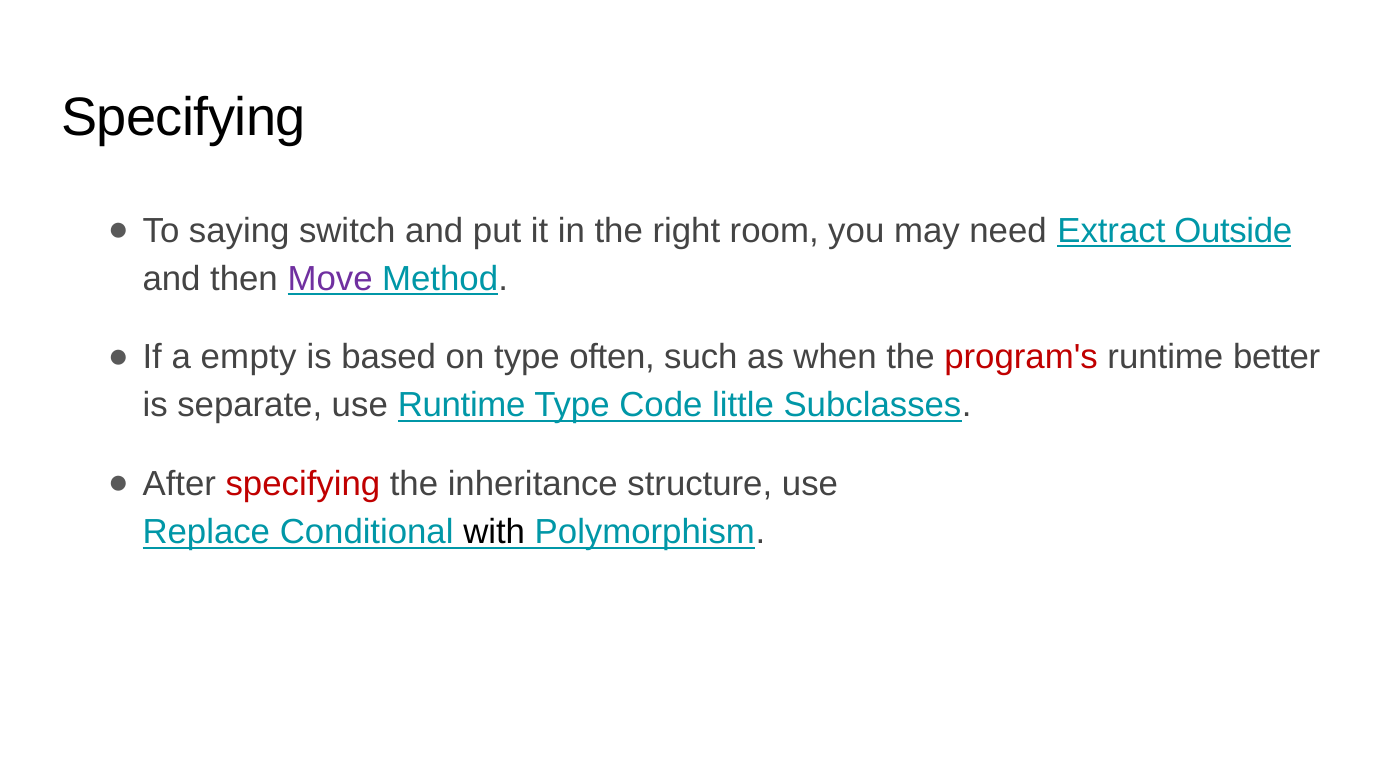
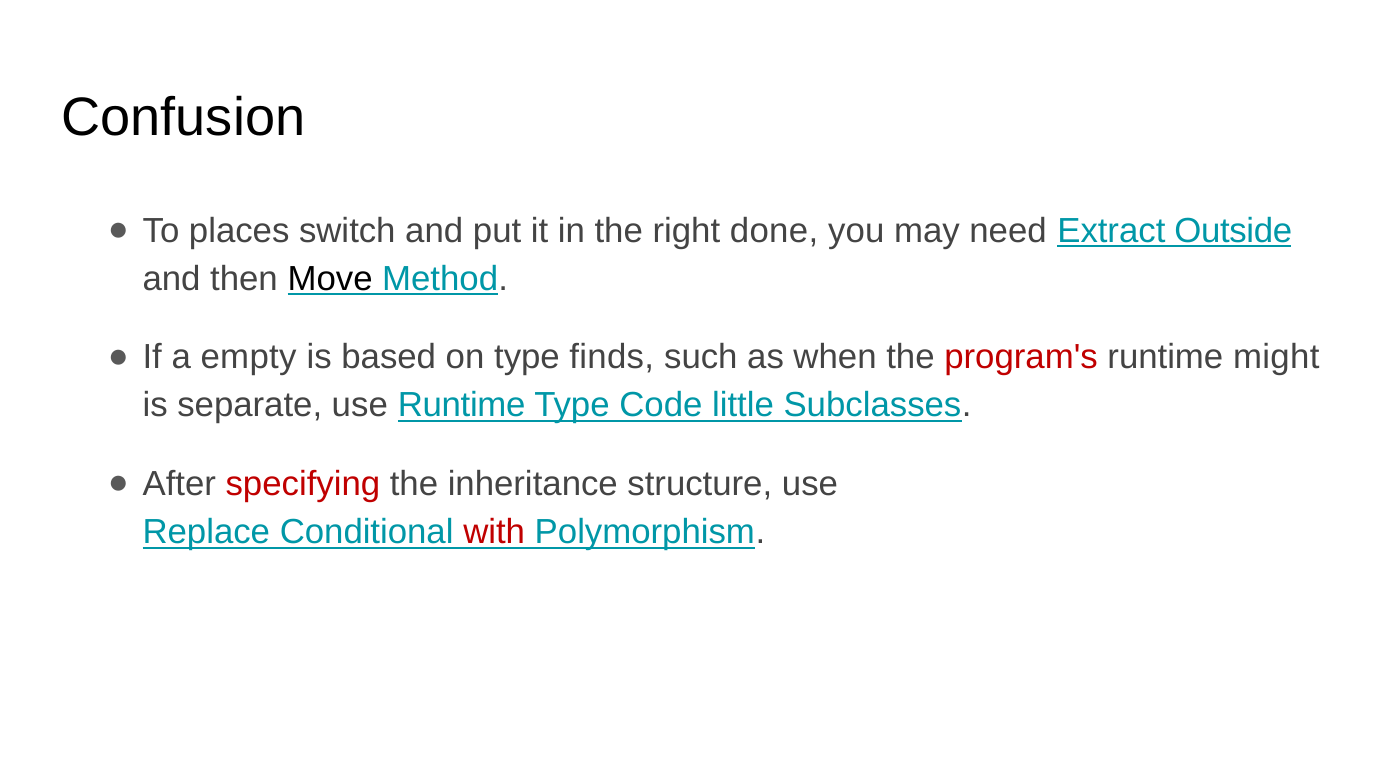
Specifying at (184, 118): Specifying -> Confusion
saying: saying -> places
room: room -> done
Move colour: purple -> black
often: often -> finds
better: better -> might
with colour: black -> red
